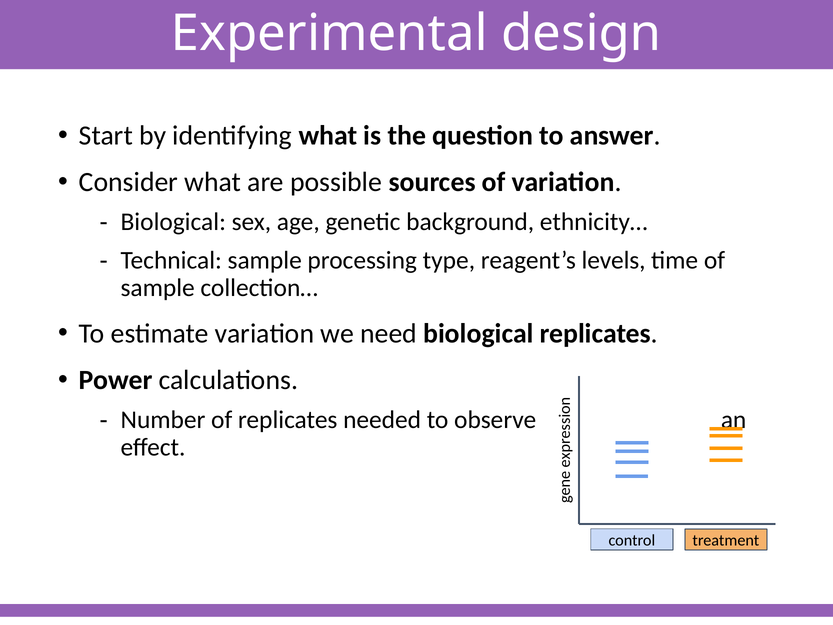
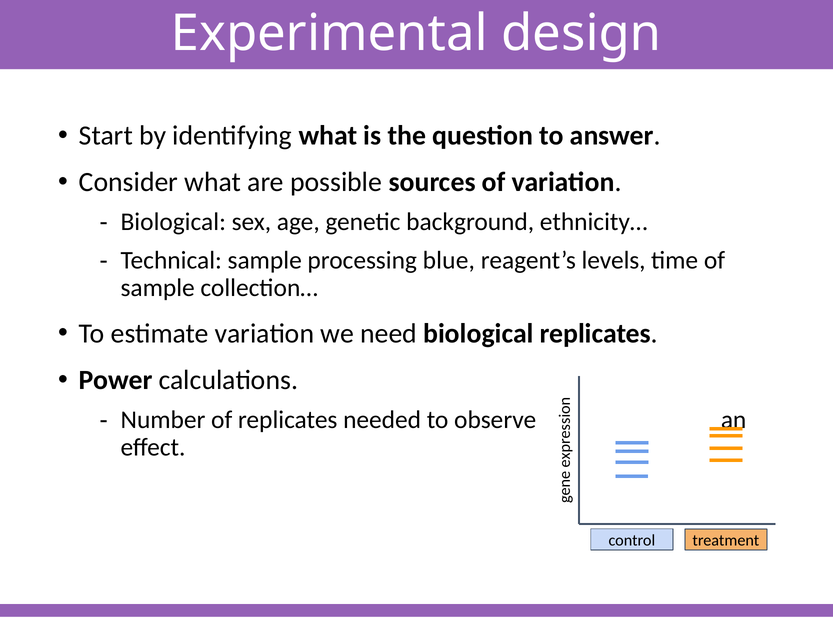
type: type -> blue
